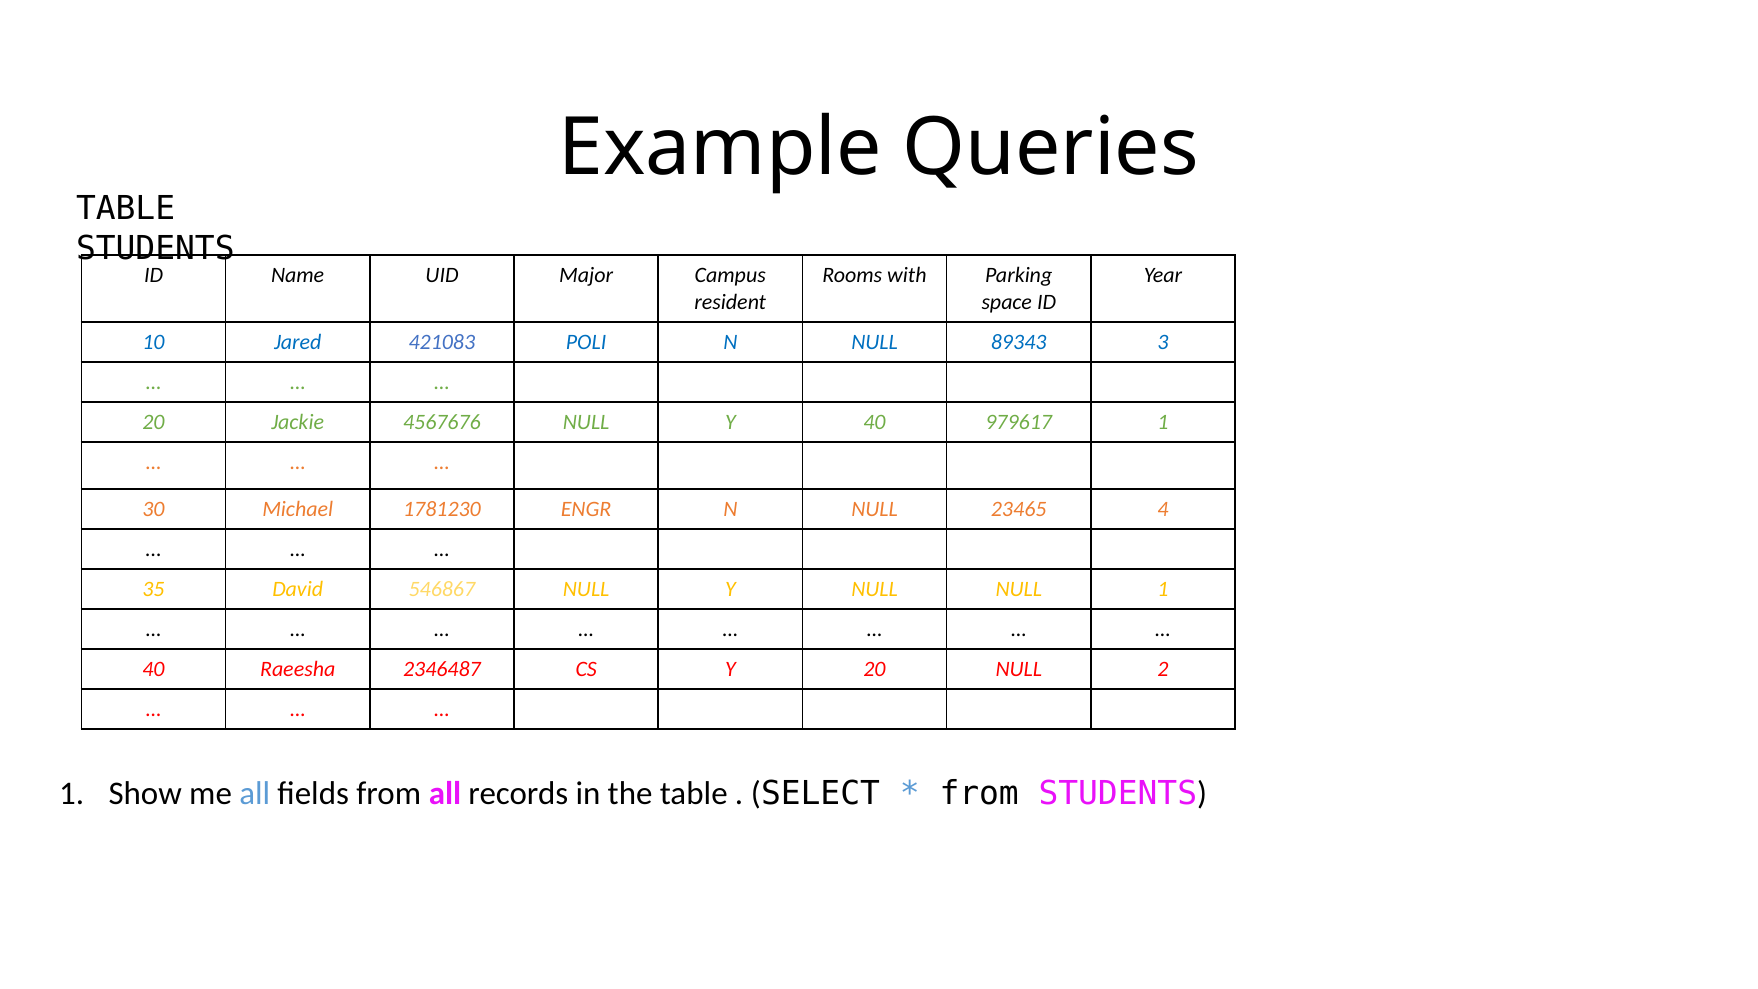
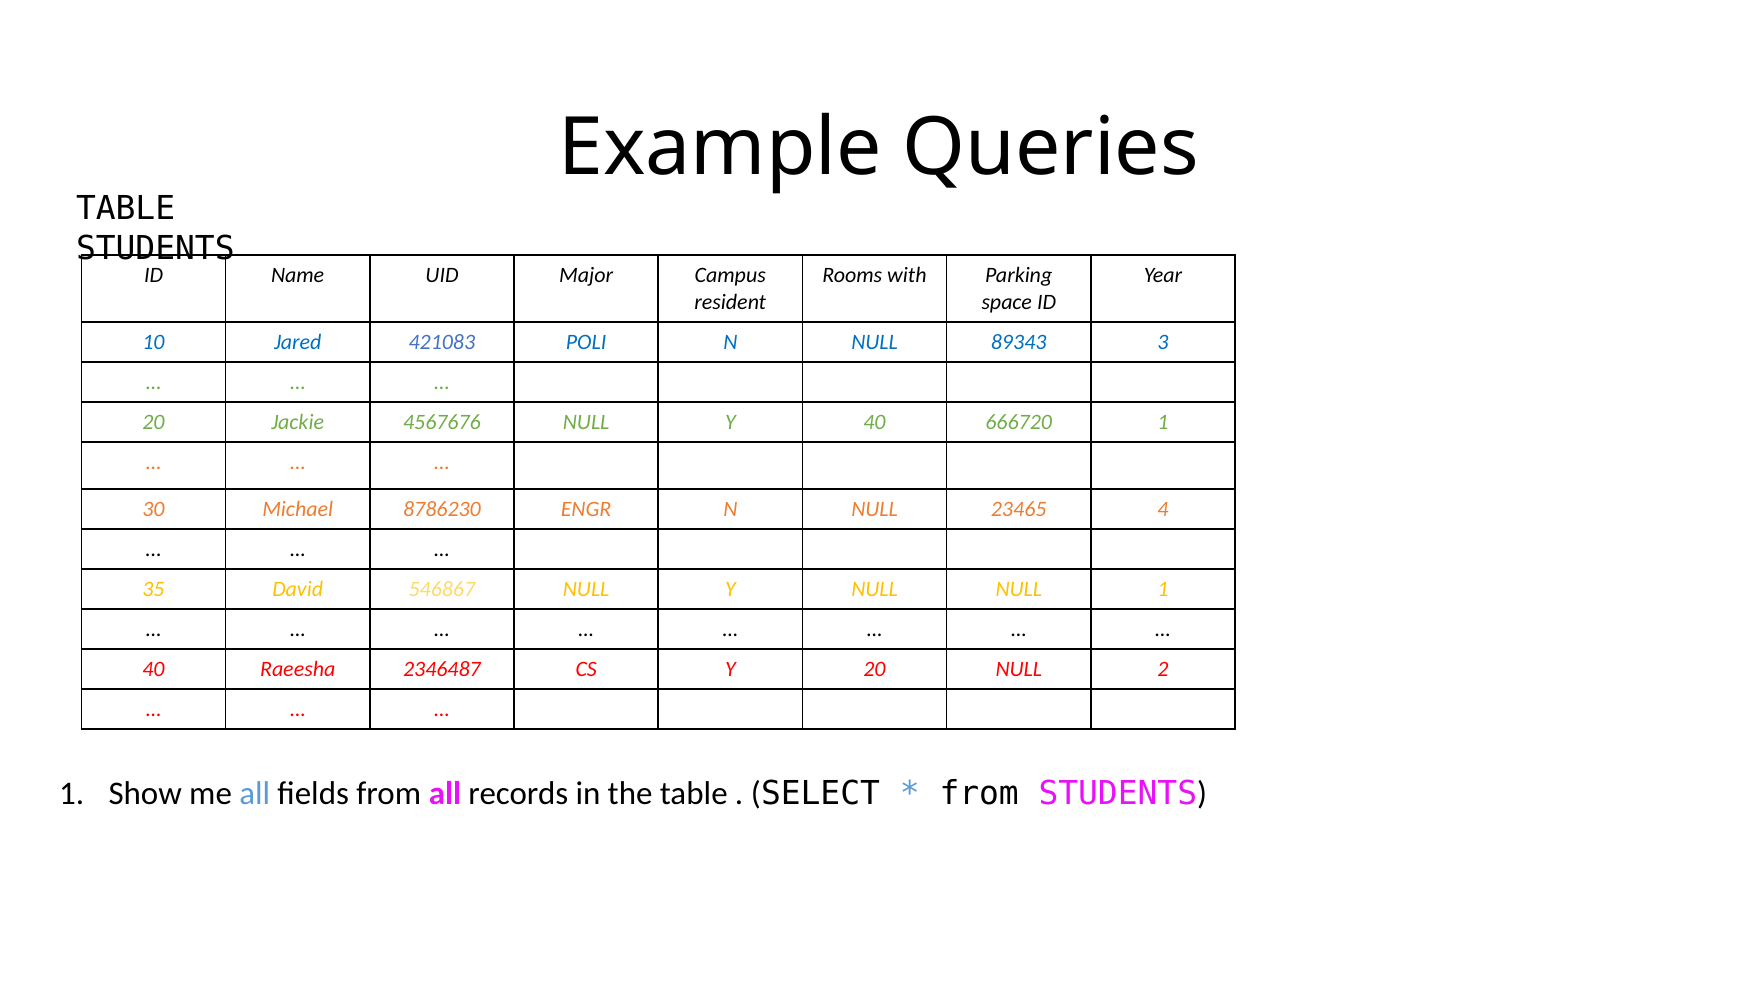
979617: 979617 -> 666720
1781230: 1781230 -> 8786230
